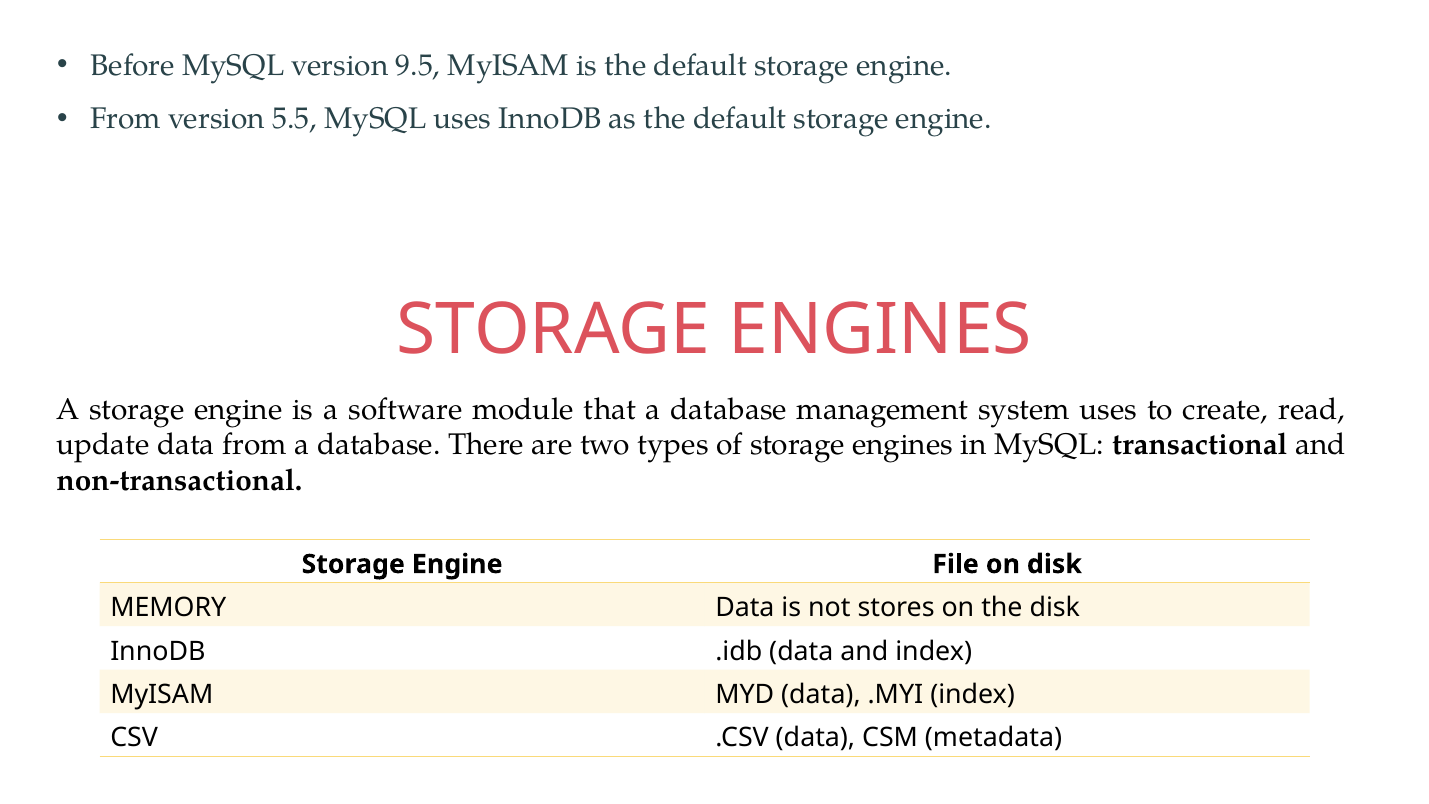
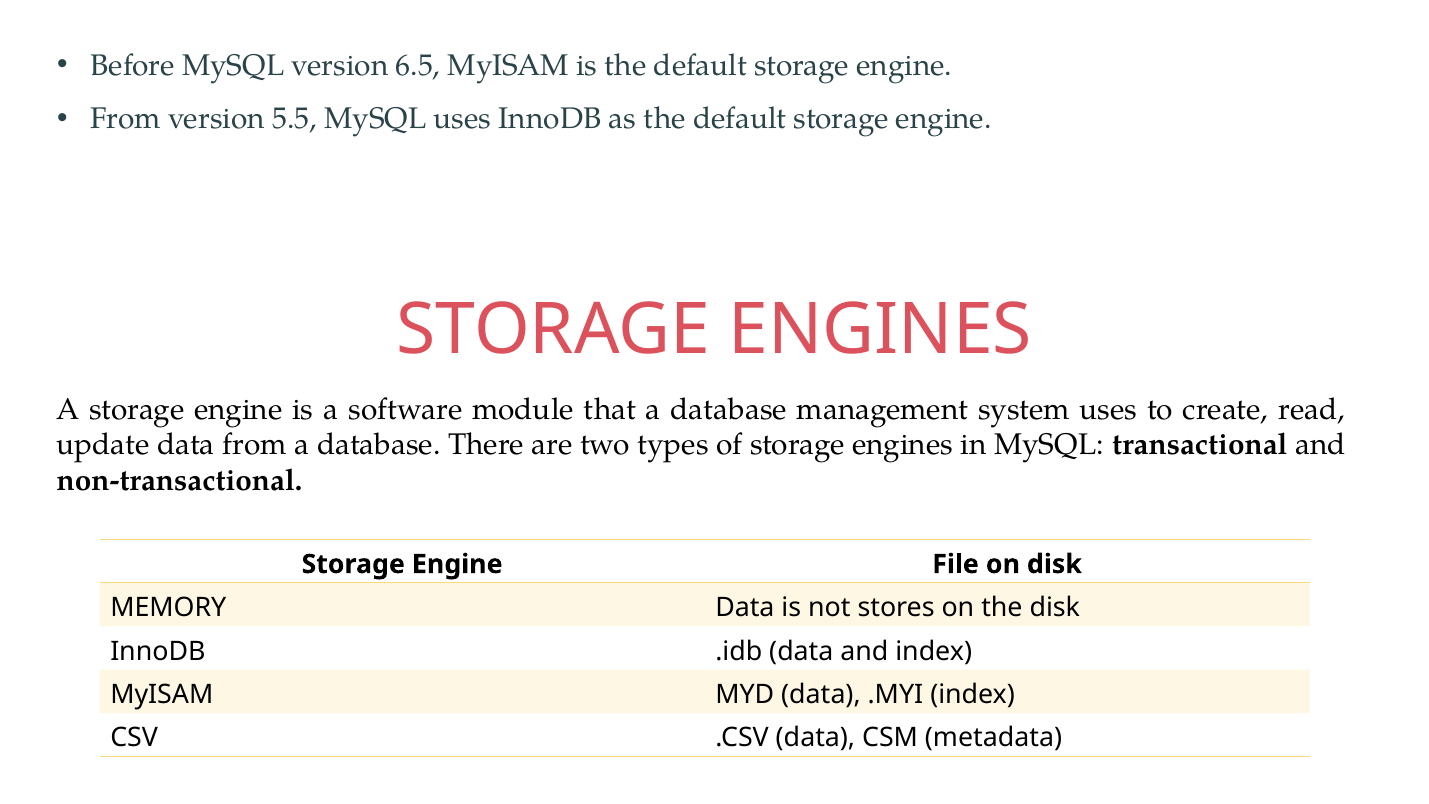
9.5: 9.5 -> 6.5
